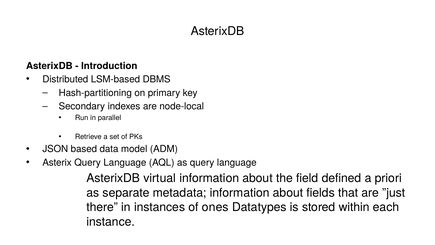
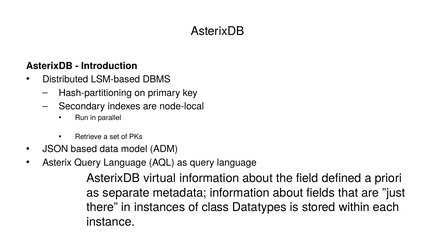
ones: ones -> class
